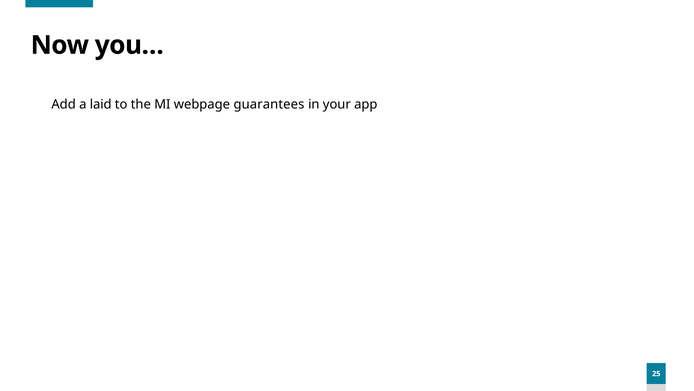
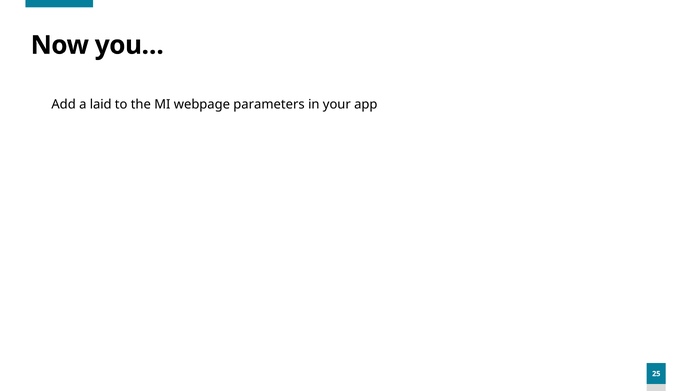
guarantees: guarantees -> parameters
